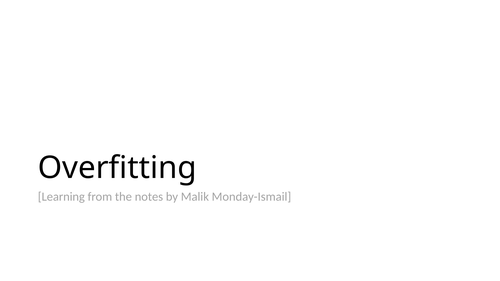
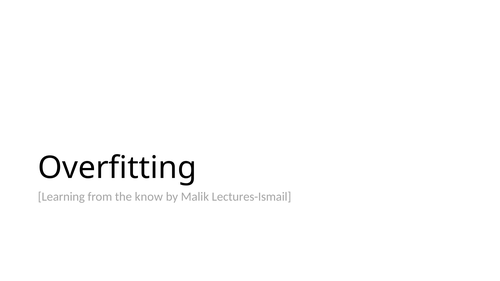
notes: notes -> know
Monday-Ismail: Monday-Ismail -> Lectures-Ismail
